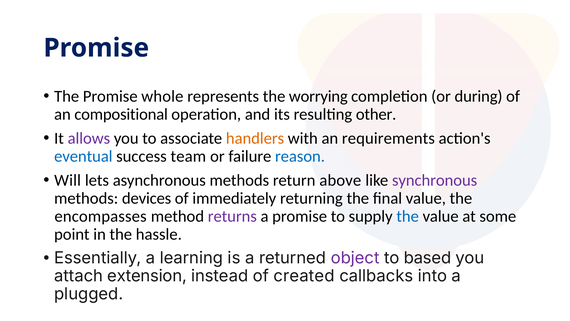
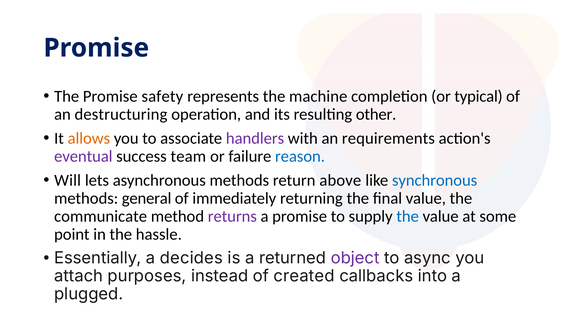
whole: whole -> safety
worrying: worrying -> machine
during: during -> typical
compositional: compositional -> destructuring
allows colour: purple -> orange
handlers colour: orange -> purple
eventual colour: blue -> purple
synchronous colour: purple -> blue
devices: devices -> general
encompasses: encompasses -> communicate
learning: learning -> decides
based: based -> async
extension: extension -> purposes
